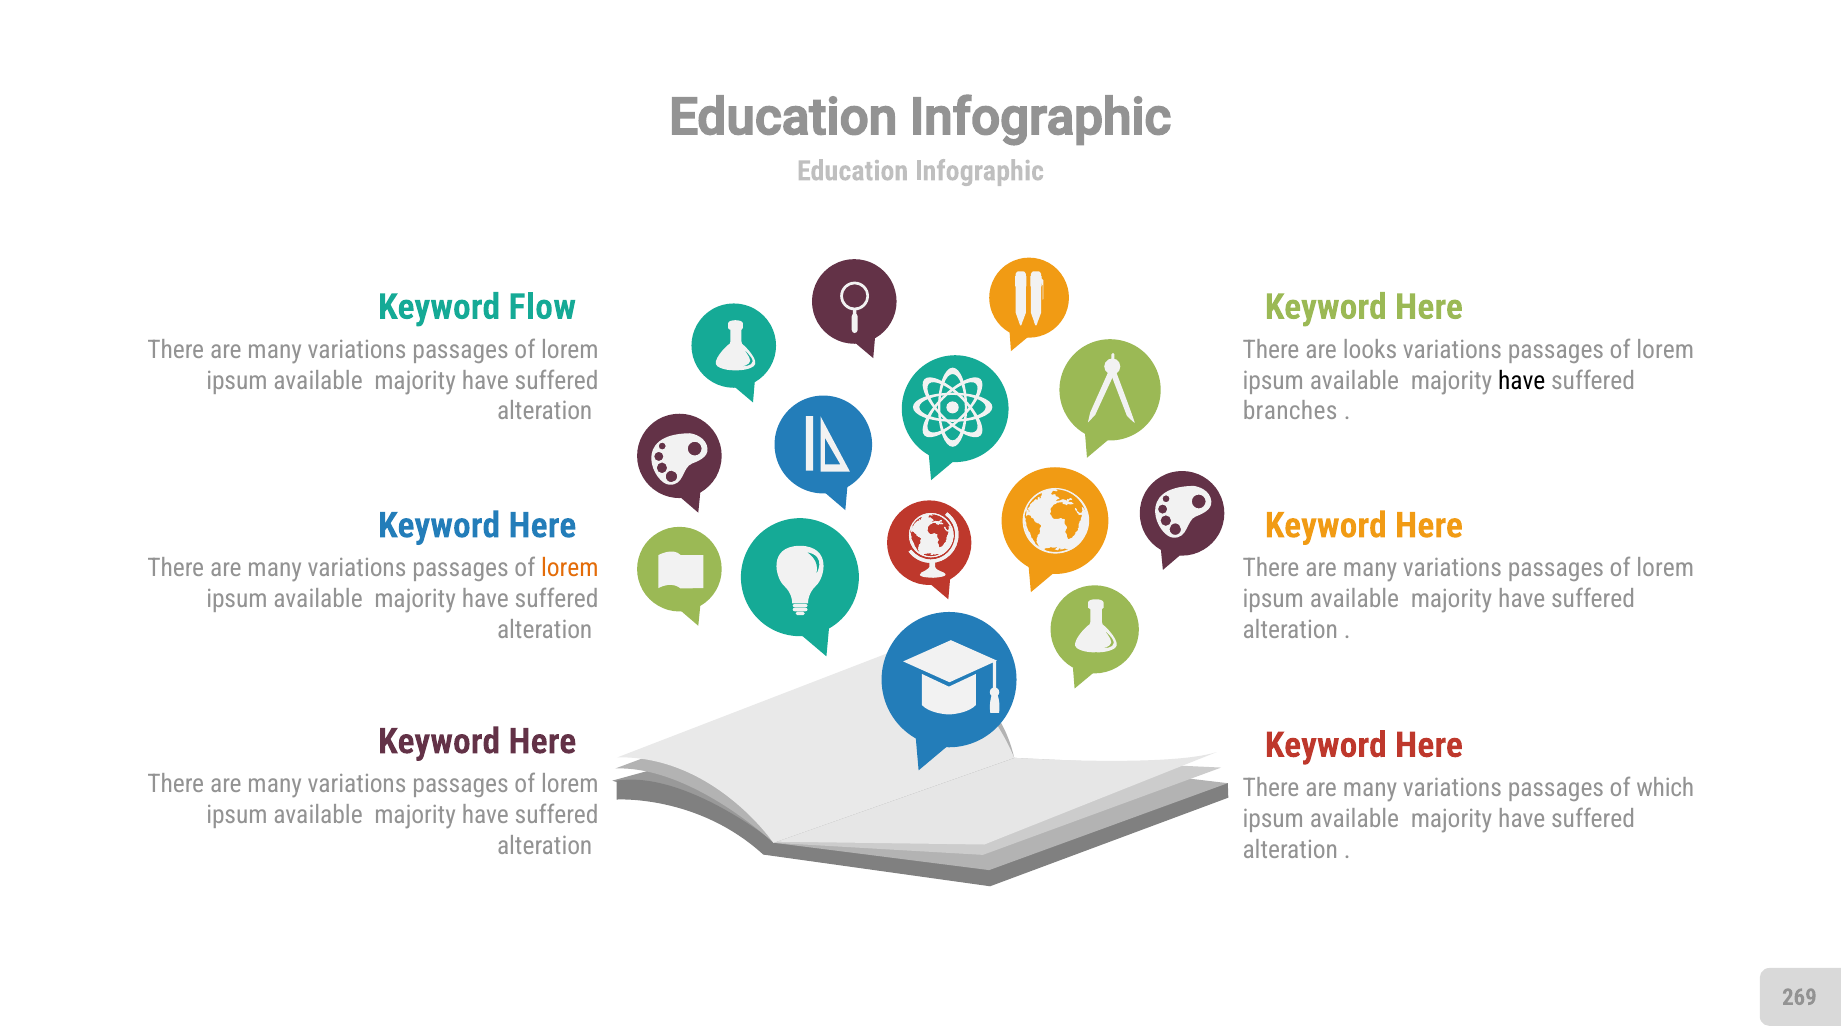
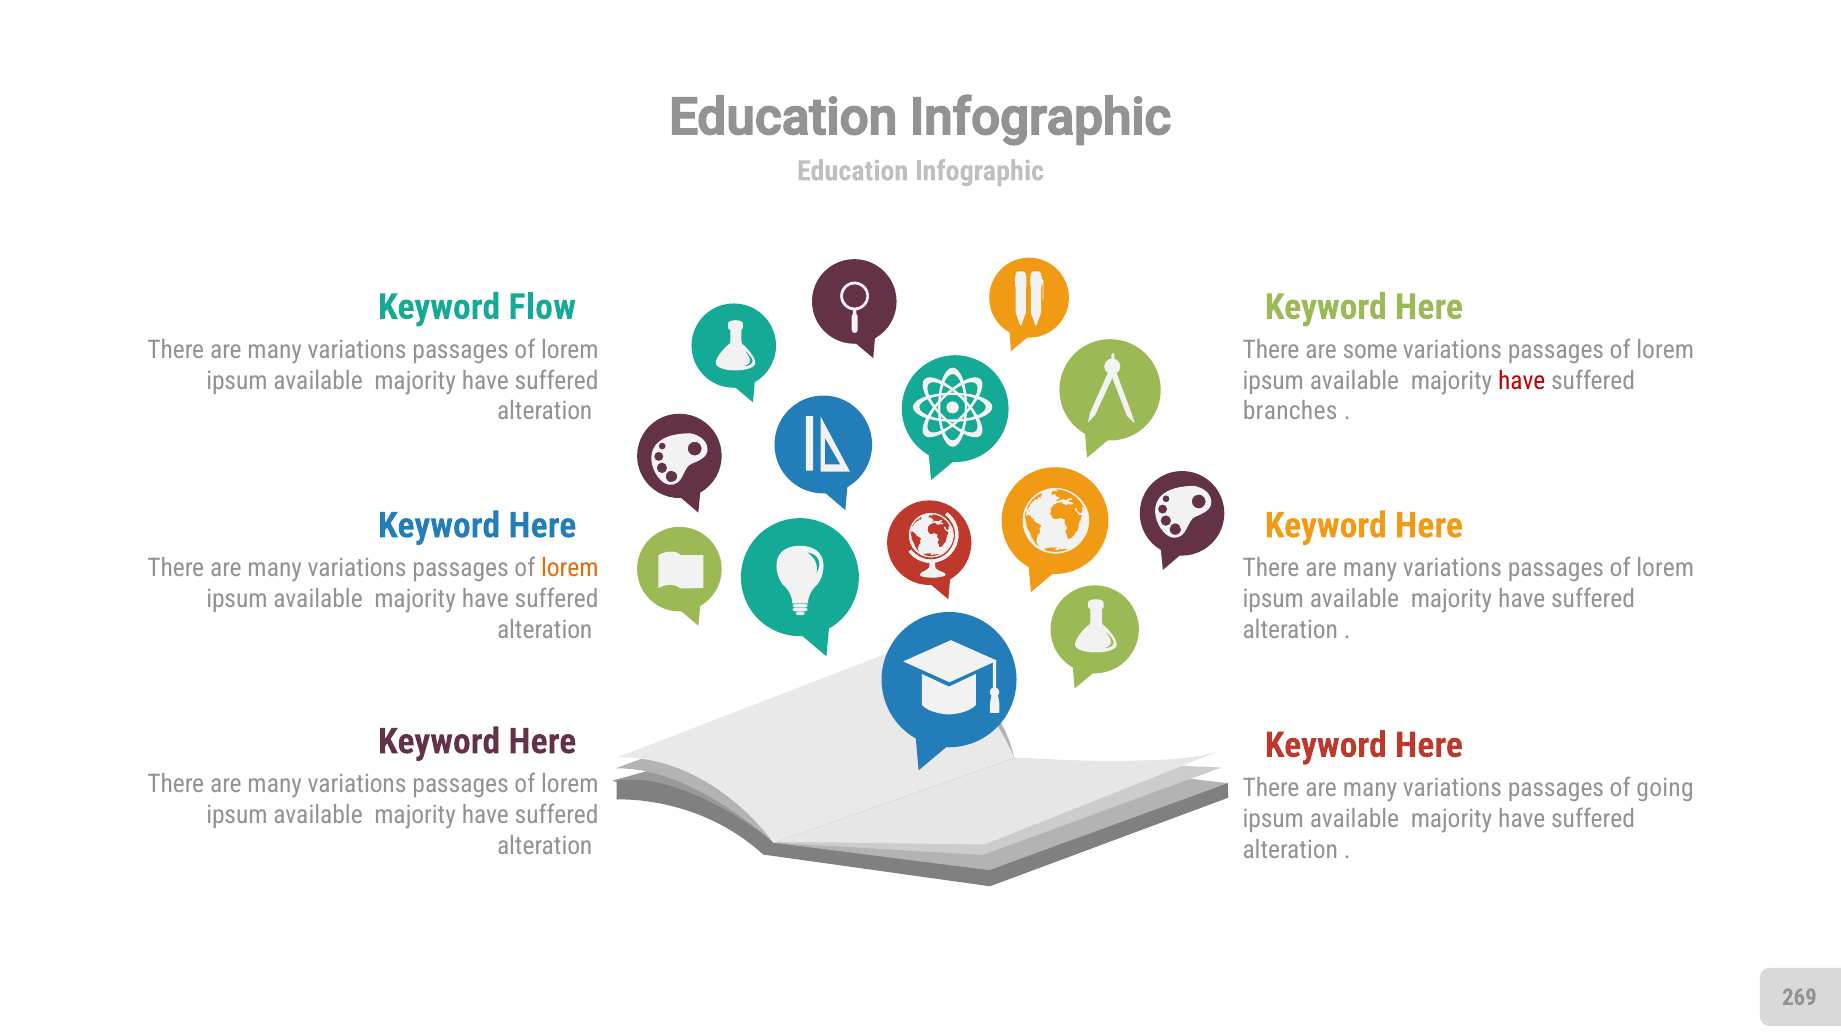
looks: looks -> some
have at (1522, 381) colour: black -> red
which: which -> going
